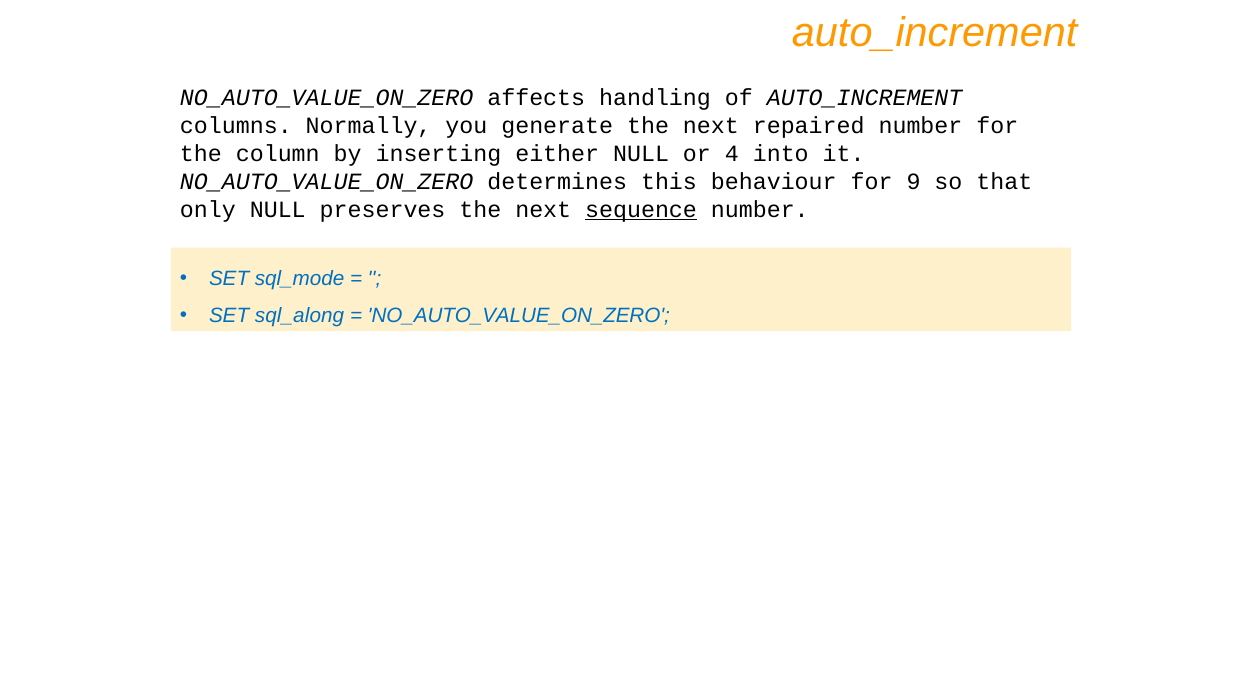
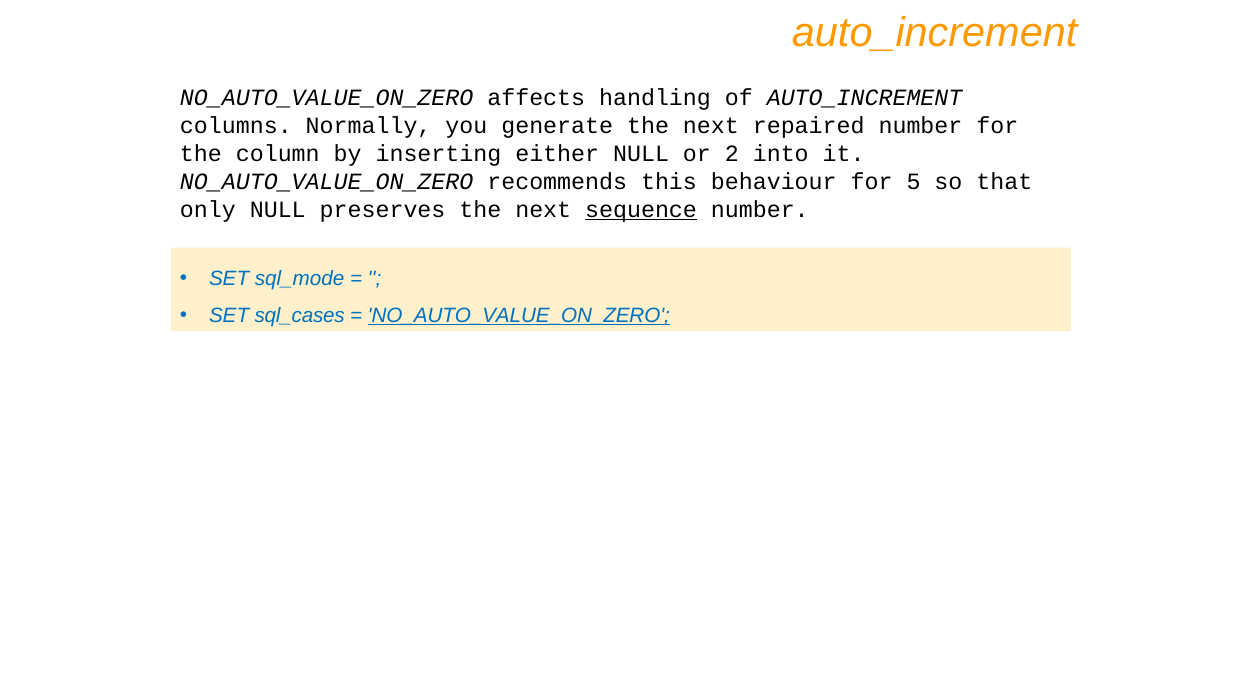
4: 4 -> 2
determines: determines -> recommends
9: 9 -> 5
sql_along: sql_along -> sql_cases
NO_AUTO_VALUE_ON_ZERO at (519, 316) underline: none -> present
